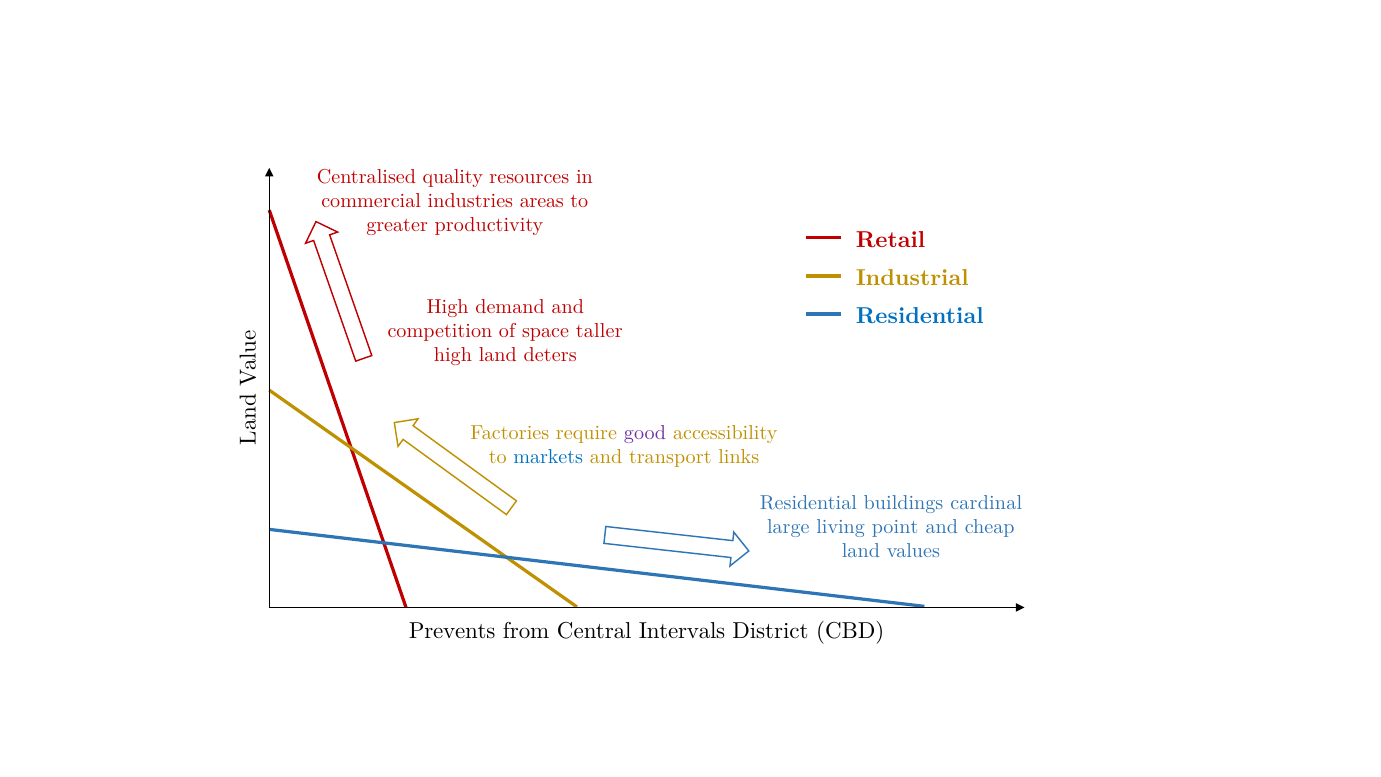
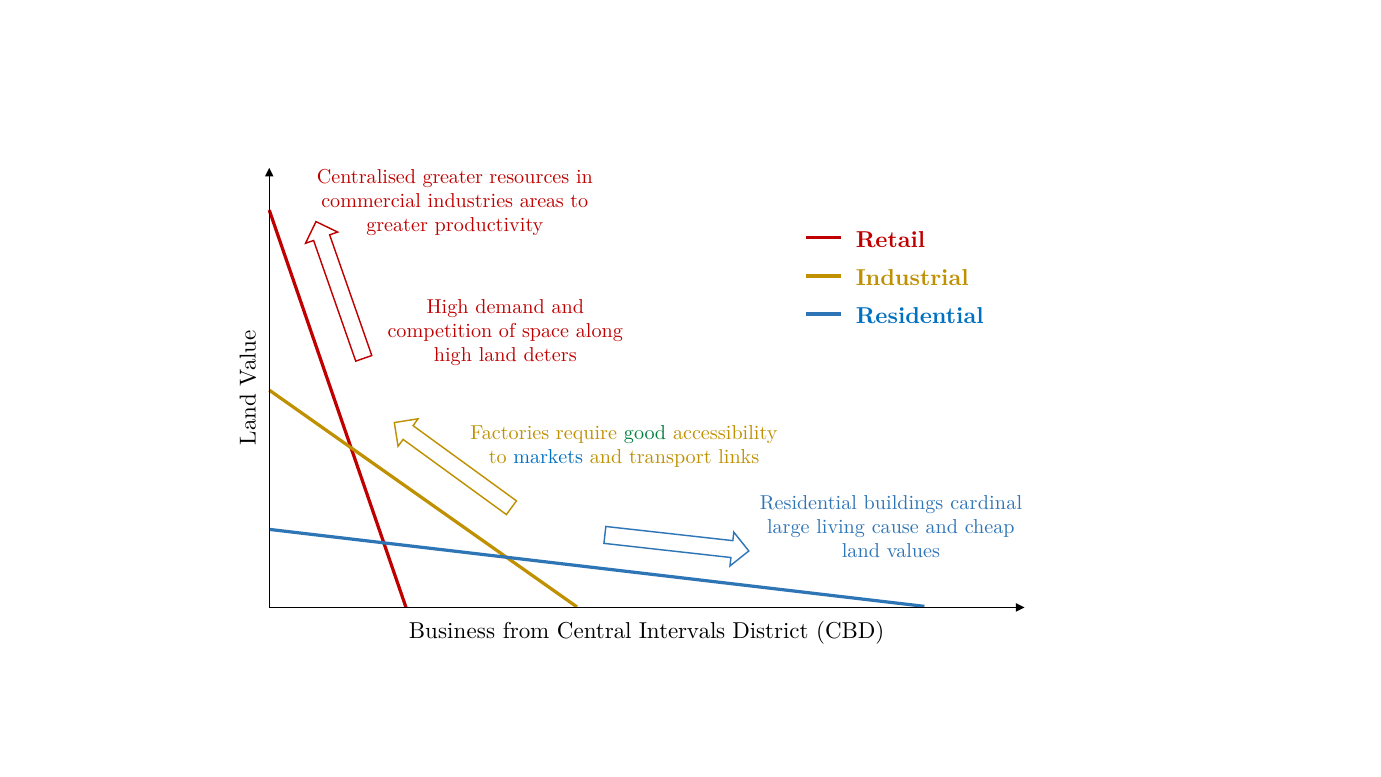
Centralised quality: quality -> greater
taller: taller -> along
good colour: purple -> green
point: point -> cause
Prevents: Prevents -> Business
